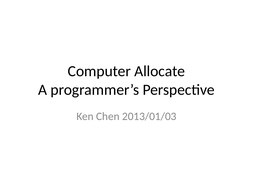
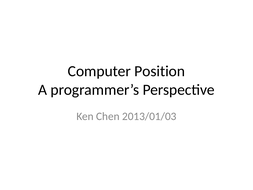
Allocate: Allocate -> Position
